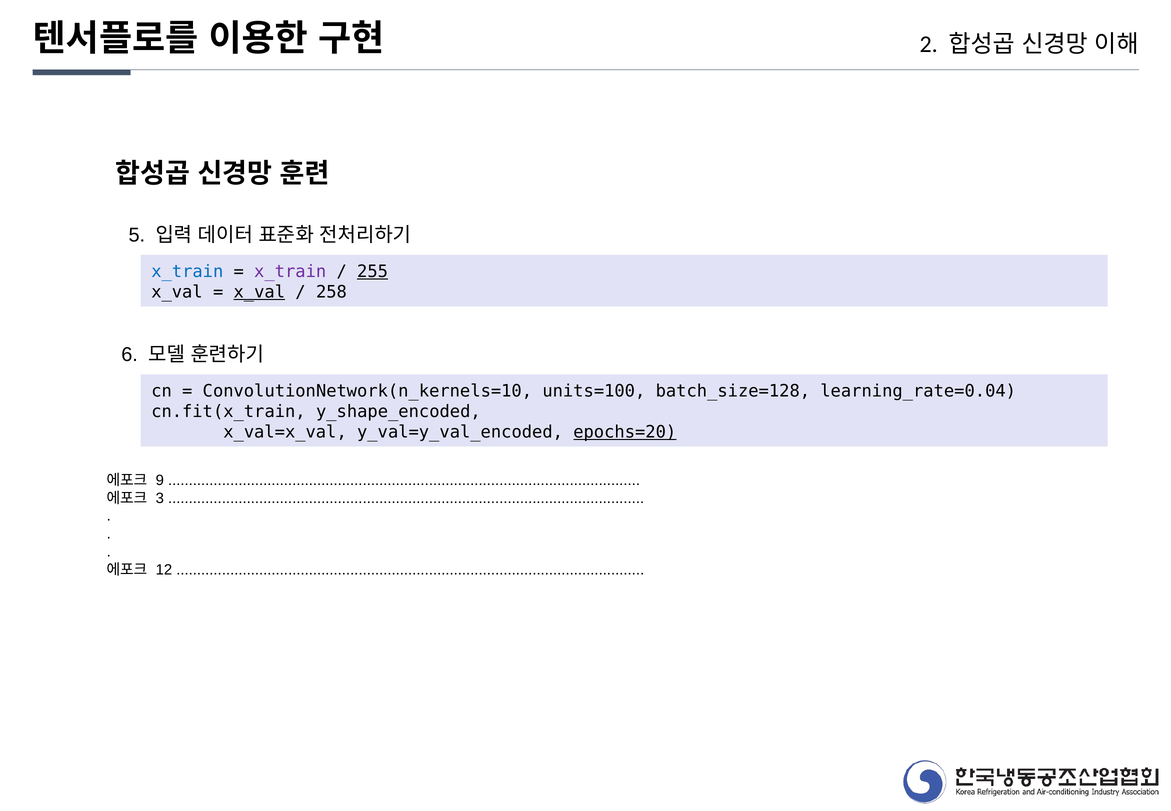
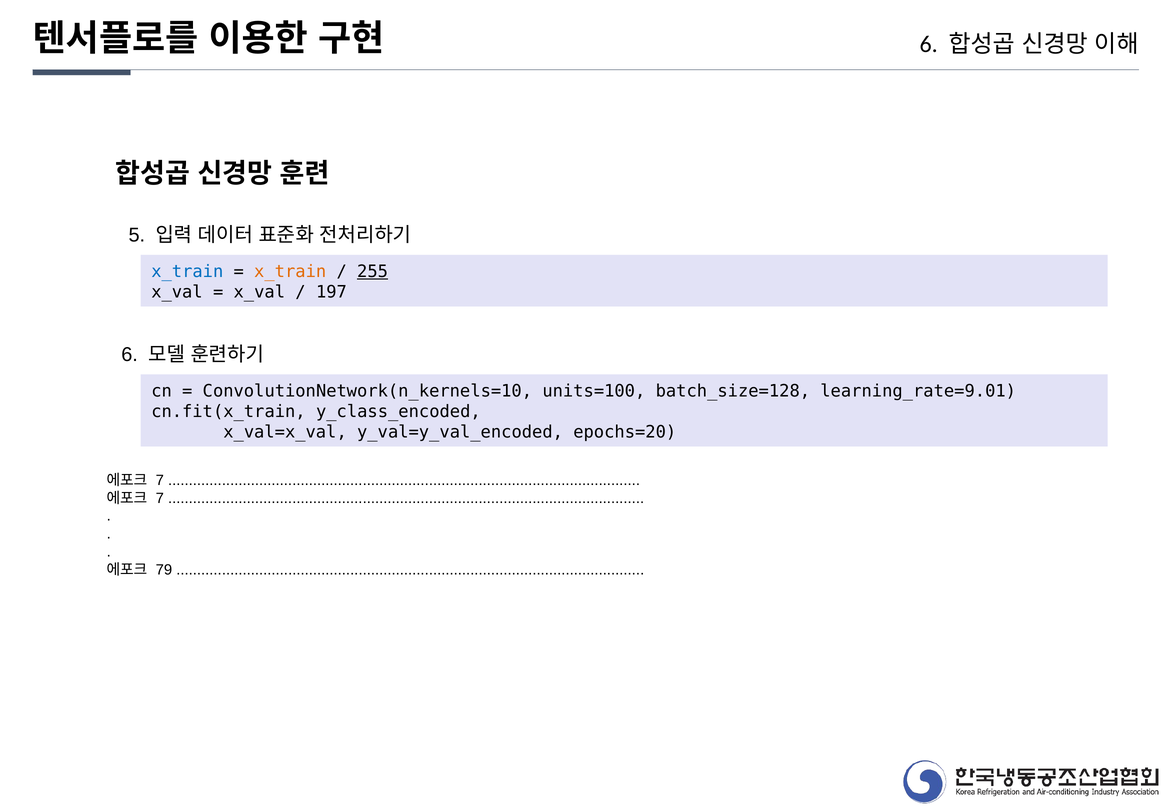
2 at (929, 44): 2 -> 6
x_train at (290, 271) colour: purple -> orange
x_val at (259, 292) underline: present -> none
258: 258 -> 197
learning_rate=0.04: learning_rate=0.04 -> learning_rate=9.01
y_shape_encoded: y_shape_encoded -> y_class_encoded
epochs=20 underline: present -> none
9 at (160, 480): 9 -> 7
3 at (160, 498): 3 -> 7
12: 12 -> 79
